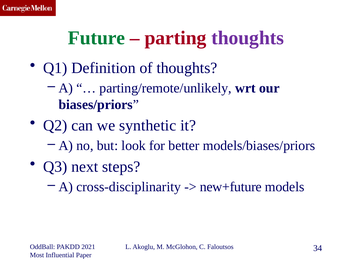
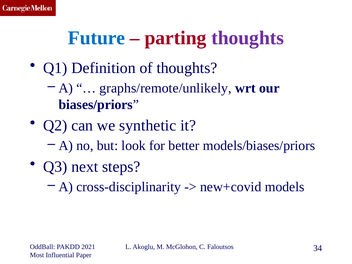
Future colour: green -> blue
parting/remote/unlikely: parting/remote/unlikely -> graphs/remote/unlikely
new+future: new+future -> new+covid
